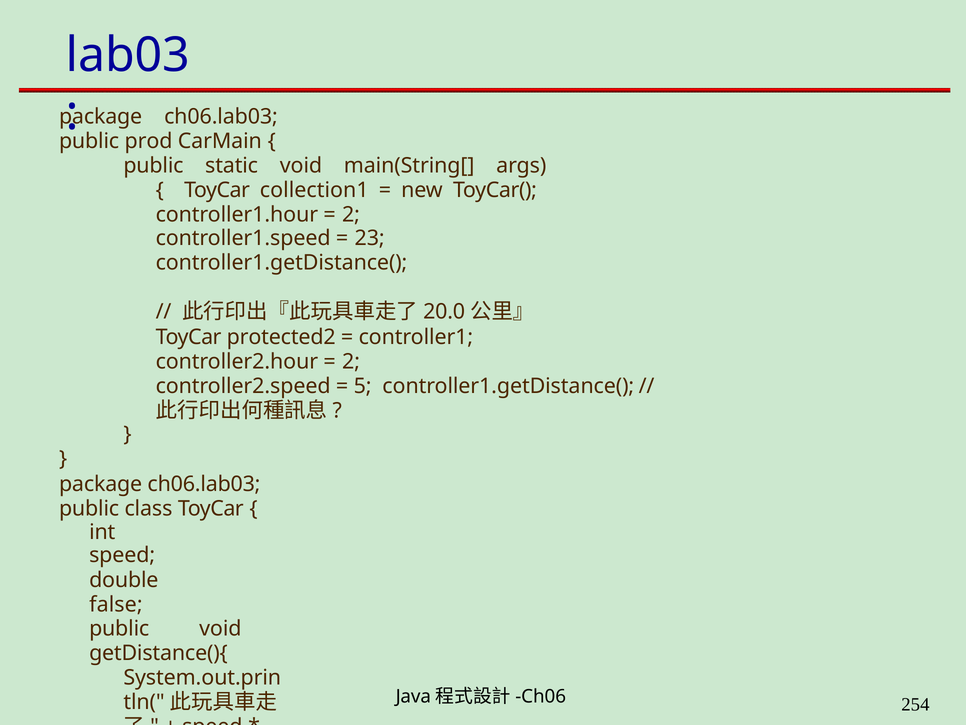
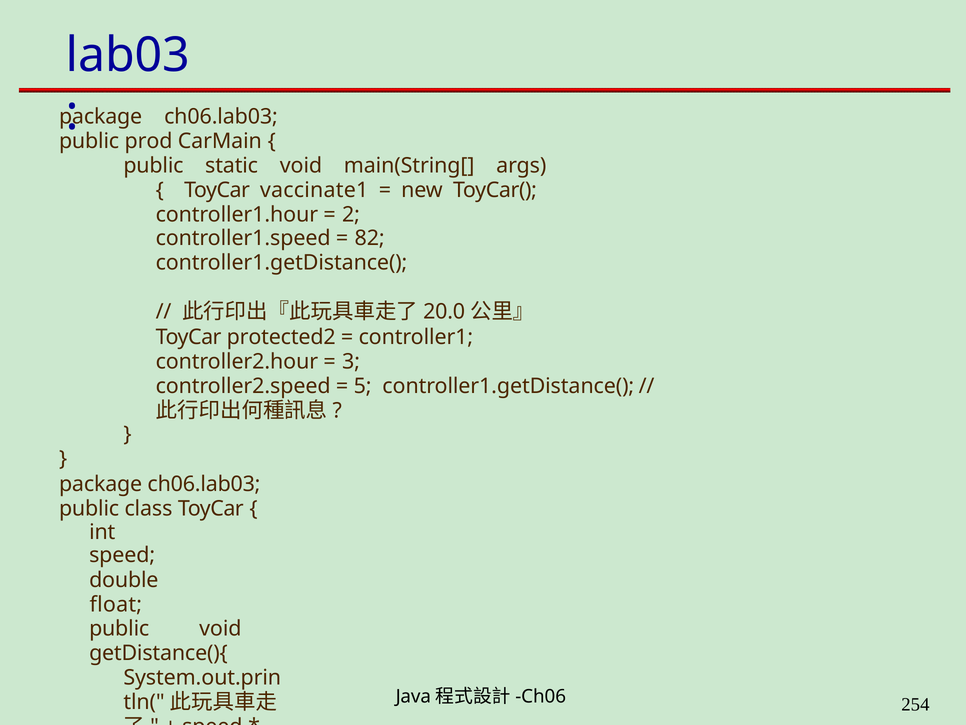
collection1: collection1 -> vaccinate1
23: 23 -> 82
2 at (351, 362): 2 -> 3
false: false -> float
